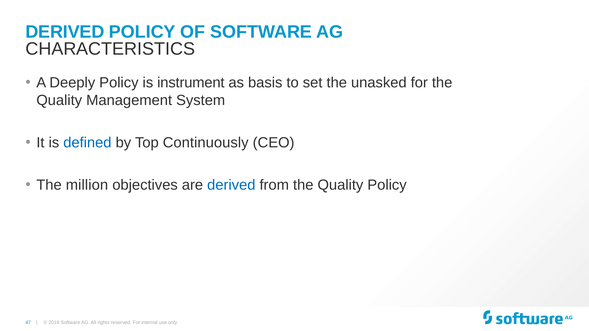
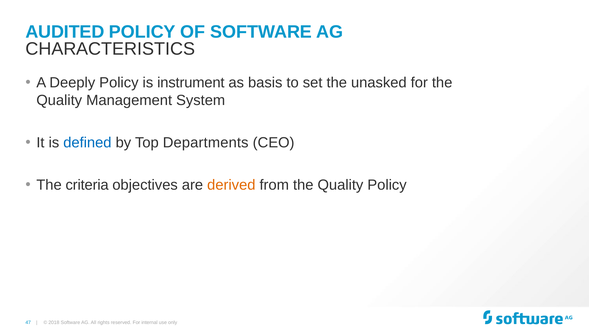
DERIVED at (65, 32): DERIVED -> AUDITED
Continuously: Continuously -> Departments
million: million -> criteria
derived at (231, 185) colour: blue -> orange
